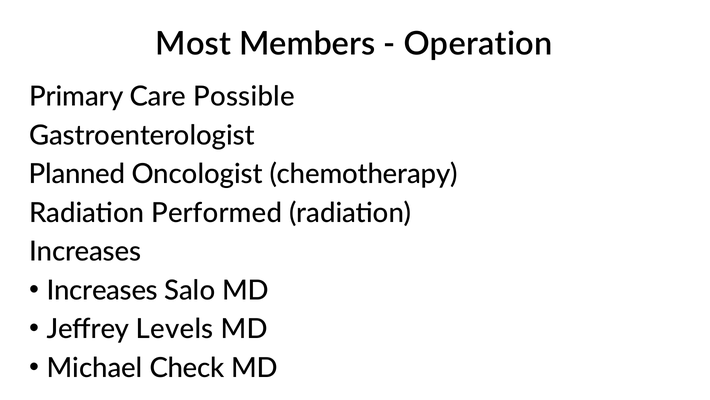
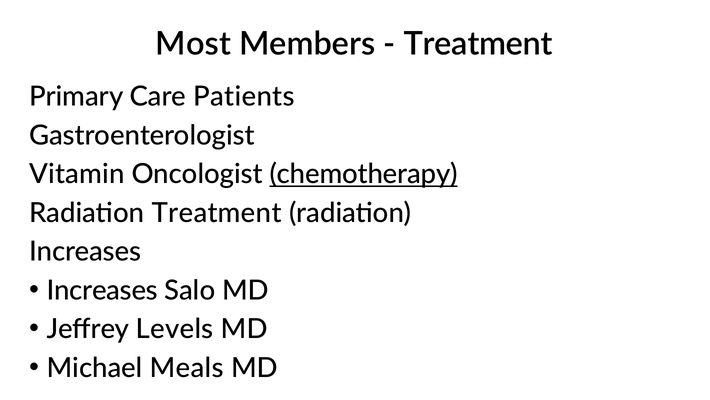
Operation at (478, 44): Operation -> Treatment
Possible: Possible -> Patients
Planned: Planned -> Vitamin
chemotherapy underline: none -> present
Radiation Performed: Performed -> Treatment
Check: Check -> Meals
